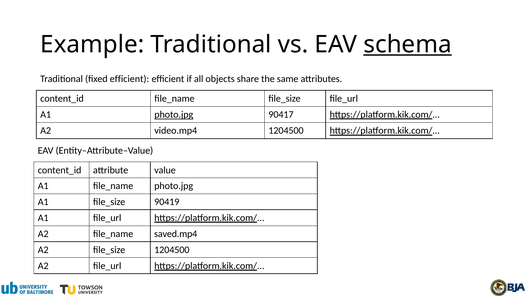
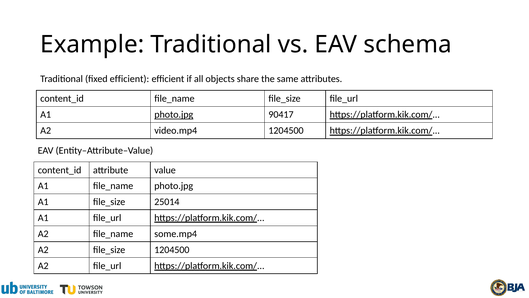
schema underline: present -> none
90419: 90419 -> 25014
saved.mp4: saved.mp4 -> some.mp4
